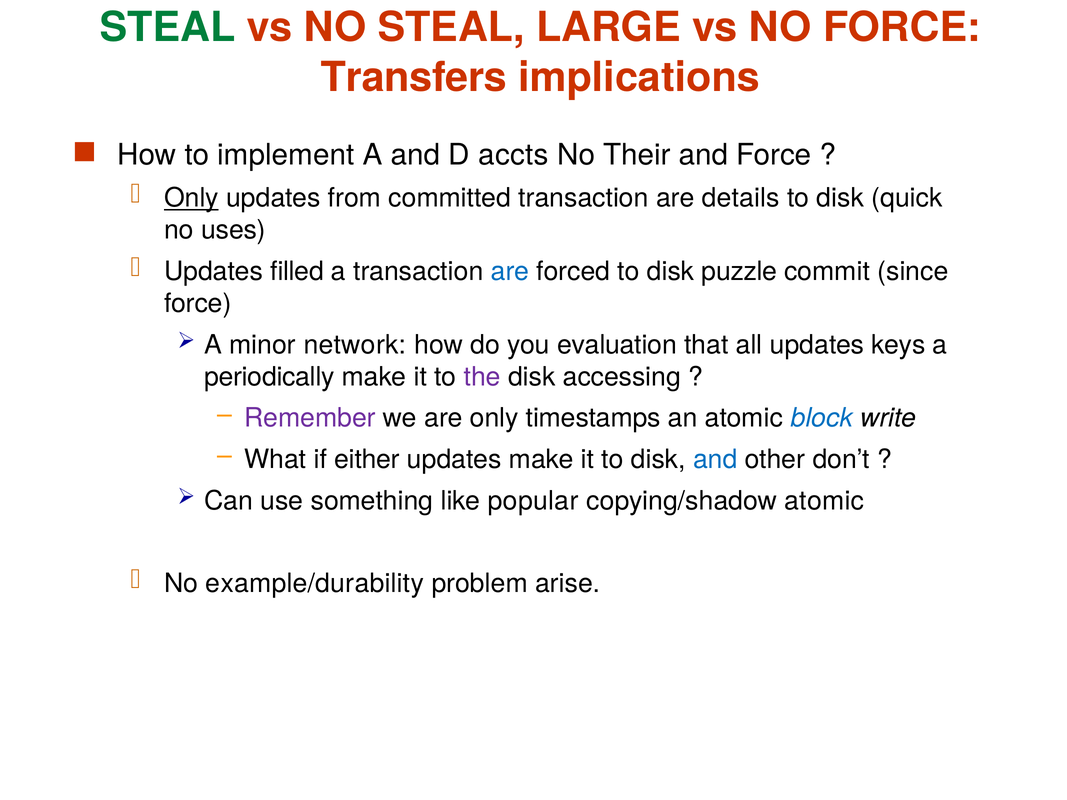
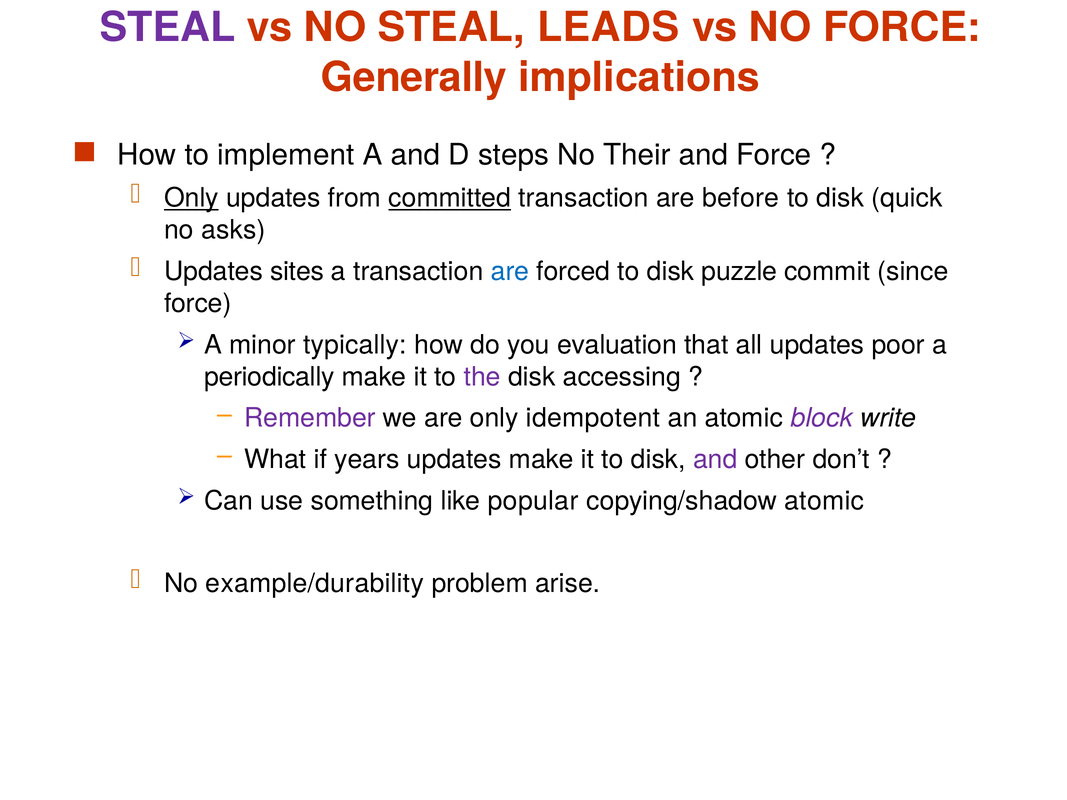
STEAL at (168, 28) colour: green -> purple
LARGE: LARGE -> LEADS
Transfers: Transfers -> Generally
accts: accts -> steps
committed underline: none -> present
details: details -> before
uses: uses -> asks
filled: filled -> sites
network: network -> typically
keys: keys -> poor
timestamps: timestamps -> idempotent
block colour: blue -> purple
either: either -> years
and at (715, 460) colour: blue -> purple
